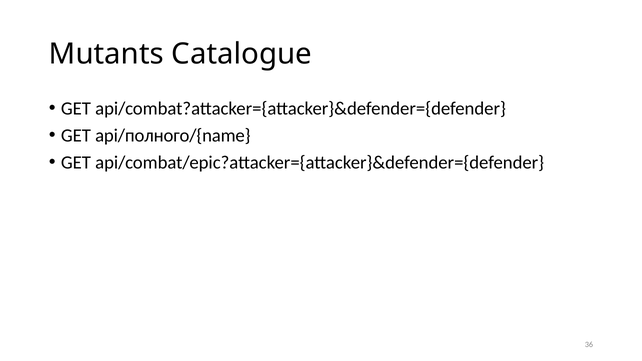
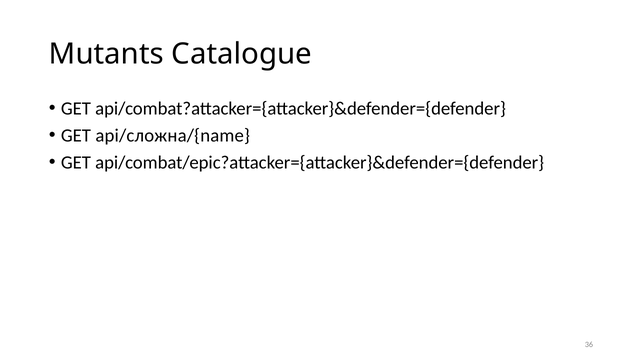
api/полного/{name: api/полного/{name -> api/сложна/{name
